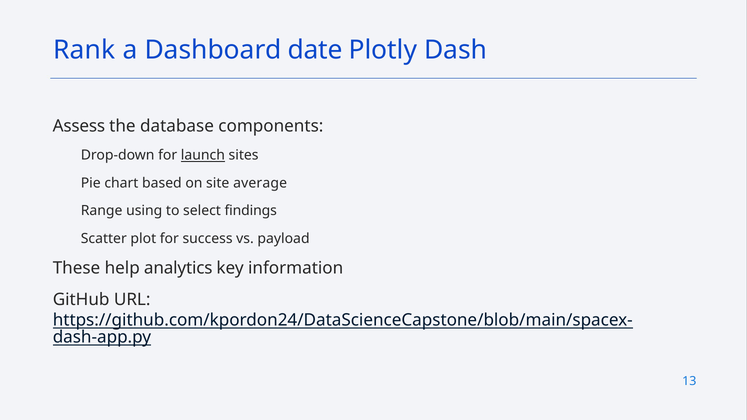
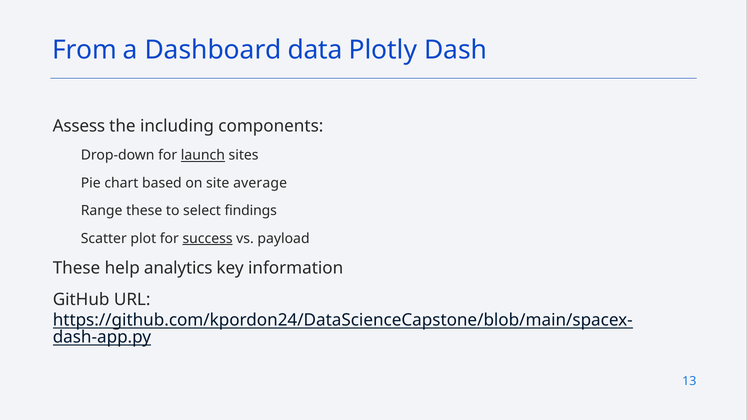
Rank: Rank -> From
date: date -> data
database: database -> including
Range using: using -> these
success underline: none -> present
